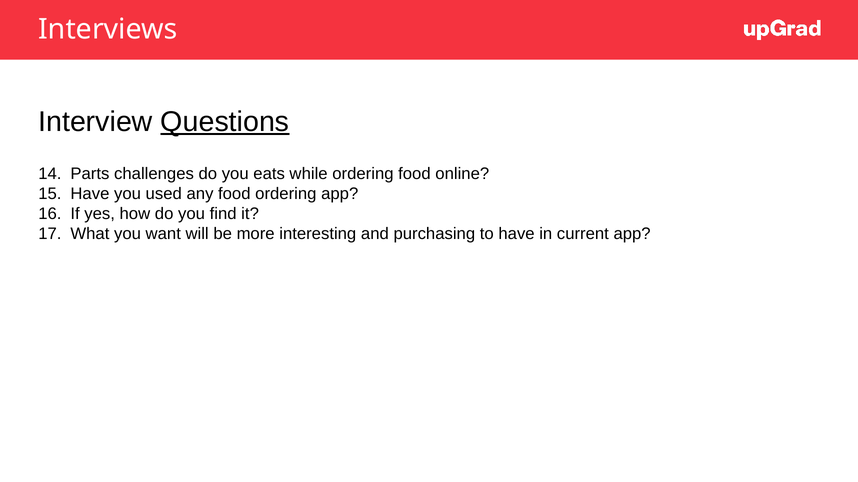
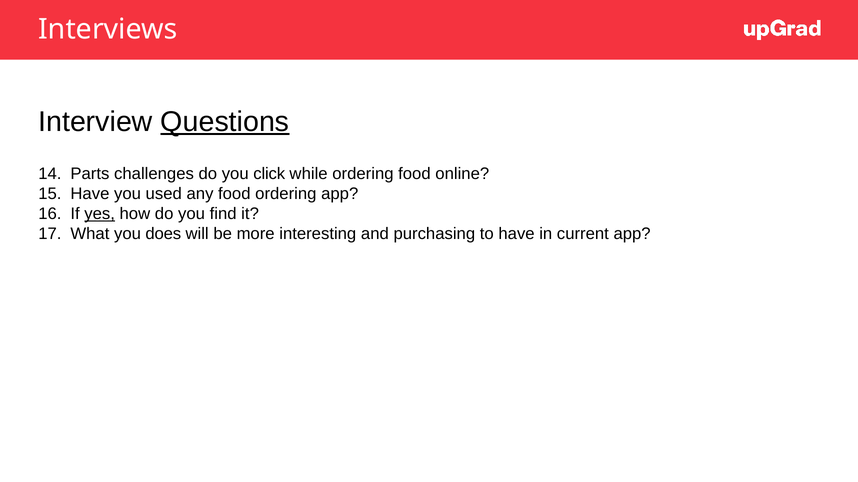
eats: eats -> click
yes underline: none -> present
want: want -> does
